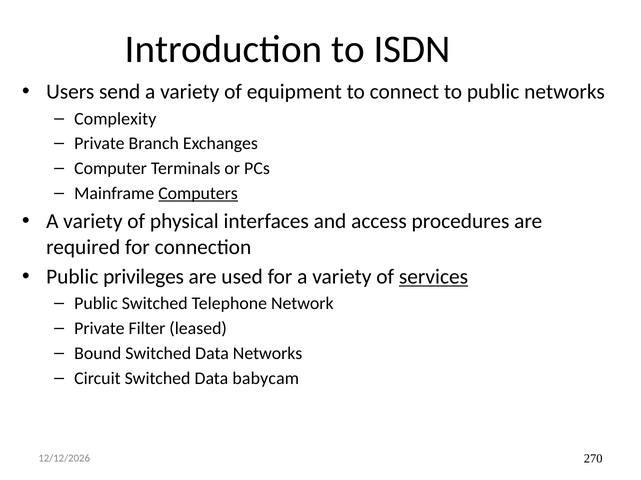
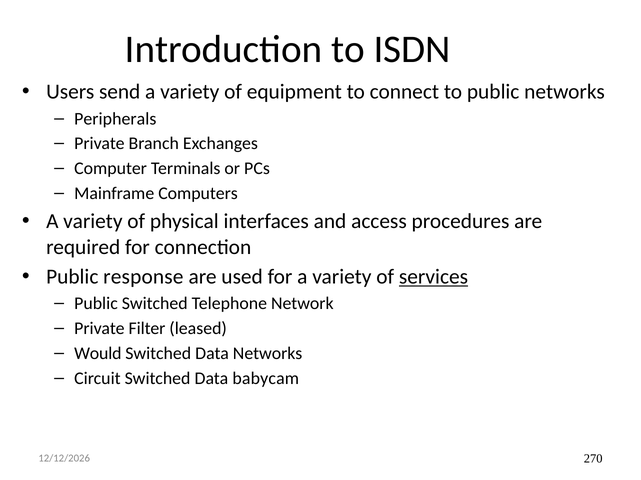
Complexity: Complexity -> Peripherals
Computers underline: present -> none
privileges: privileges -> response
Bound: Bound -> Would
